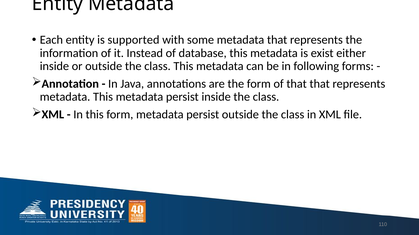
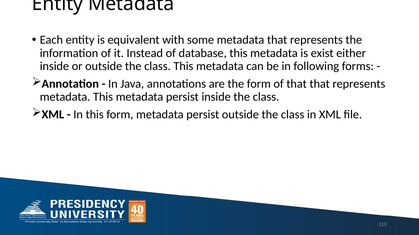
supported: supported -> equivalent
